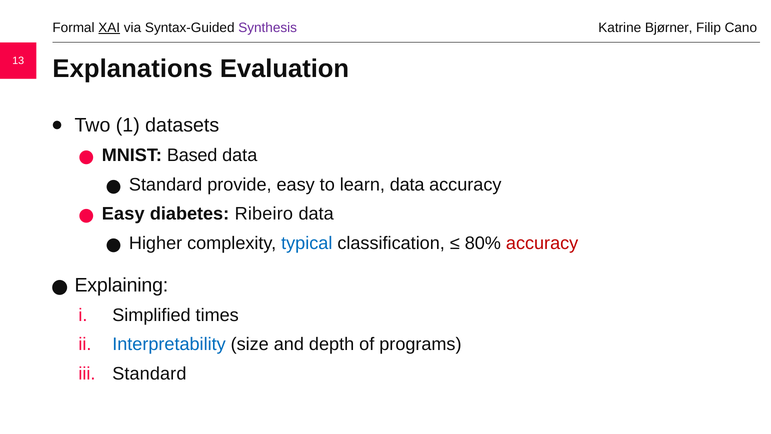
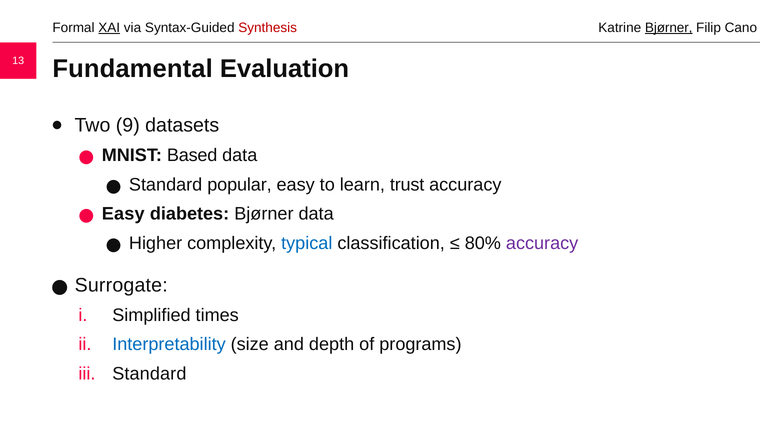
Synthesis colour: purple -> red
Bjørner at (669, 28) underline: none -> present
Explanations: Explanations -> Fundamental
1: 1 -> 9
provide: provide -> popular
learn data: data -> trust
diabetes Ribeiro: Ribeiro -> Bjørner
accuracy at (542, 243) colour: red -> purple
Explaining: Explaining -> Surrogate
